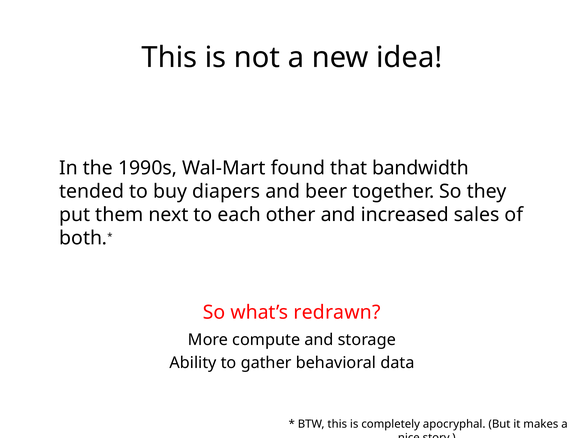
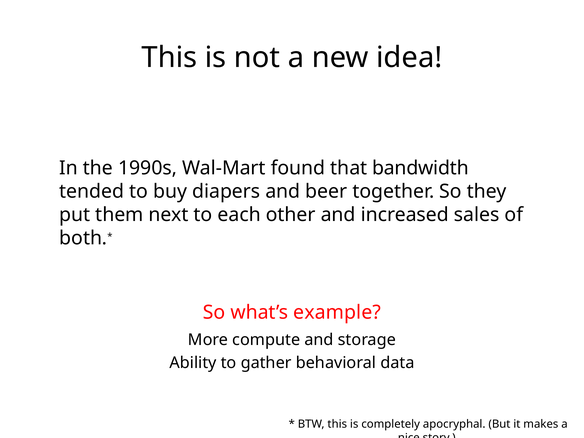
redrawn: redrawn -> example
